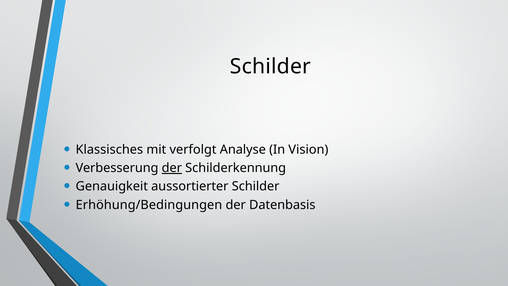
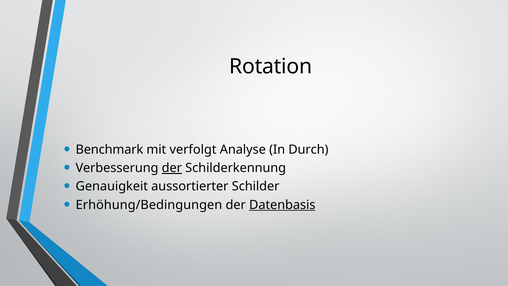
Schilder at (270, 67): Schilder -> Rotation
Klassisches: Klassisches -> Benchmark
Vision: Vision -> Durch
Datenbasis underline: none -> present
